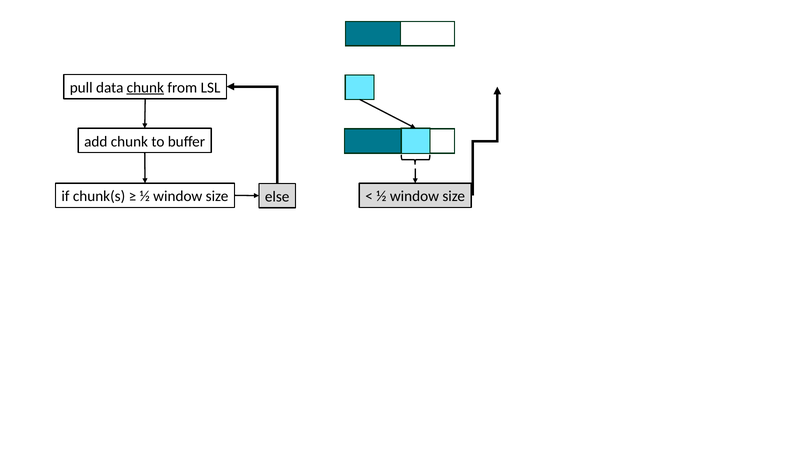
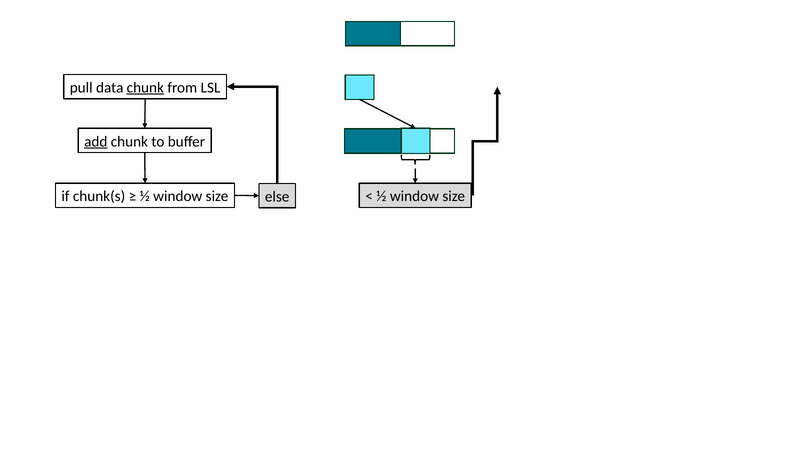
add underline: none -> present
